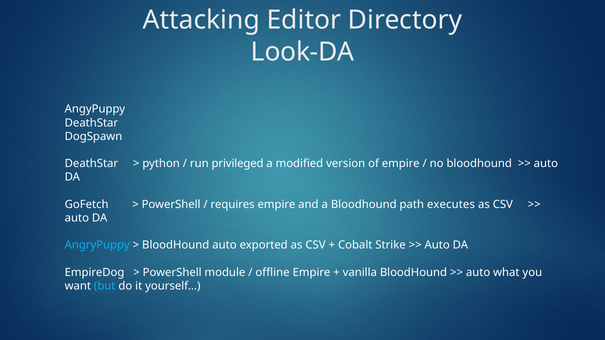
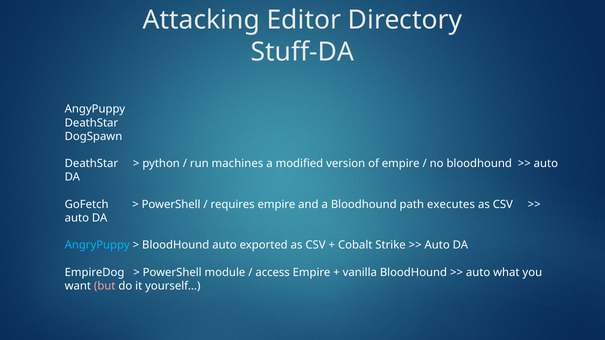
Look-DA: Look-DA -> Stuff-DA
privileged: privileged -> machines
offline: offline -> access
but colour: light blue -> pink
